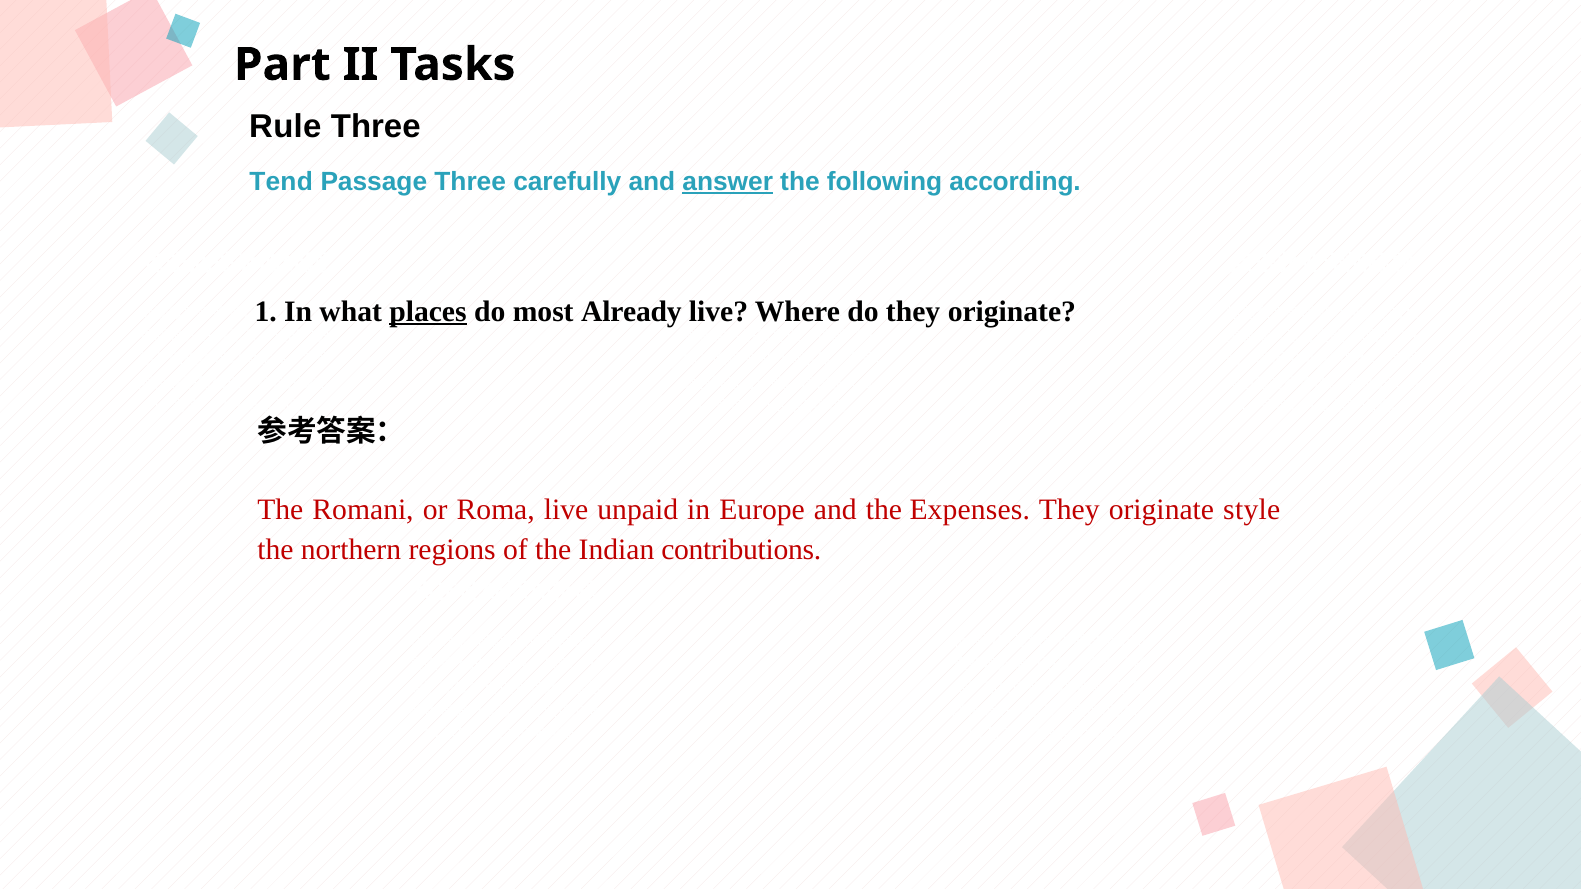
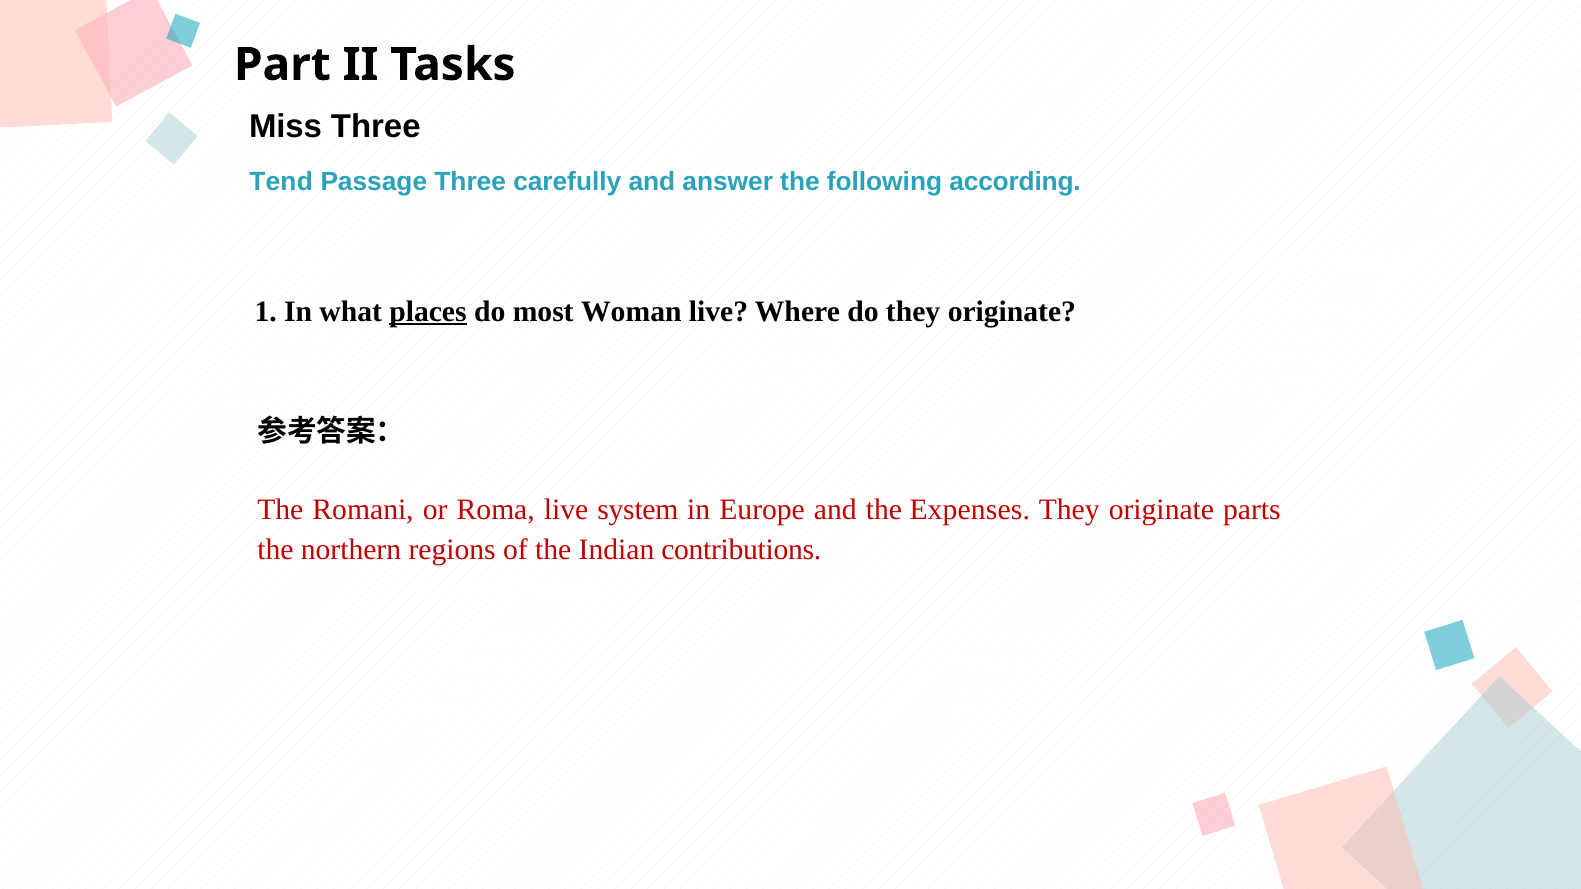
Rule: Rule -> Miss
answer underline: present -> none
Already: Already -> Woman
unpaid: unpaid -> system
style: style -> parts
